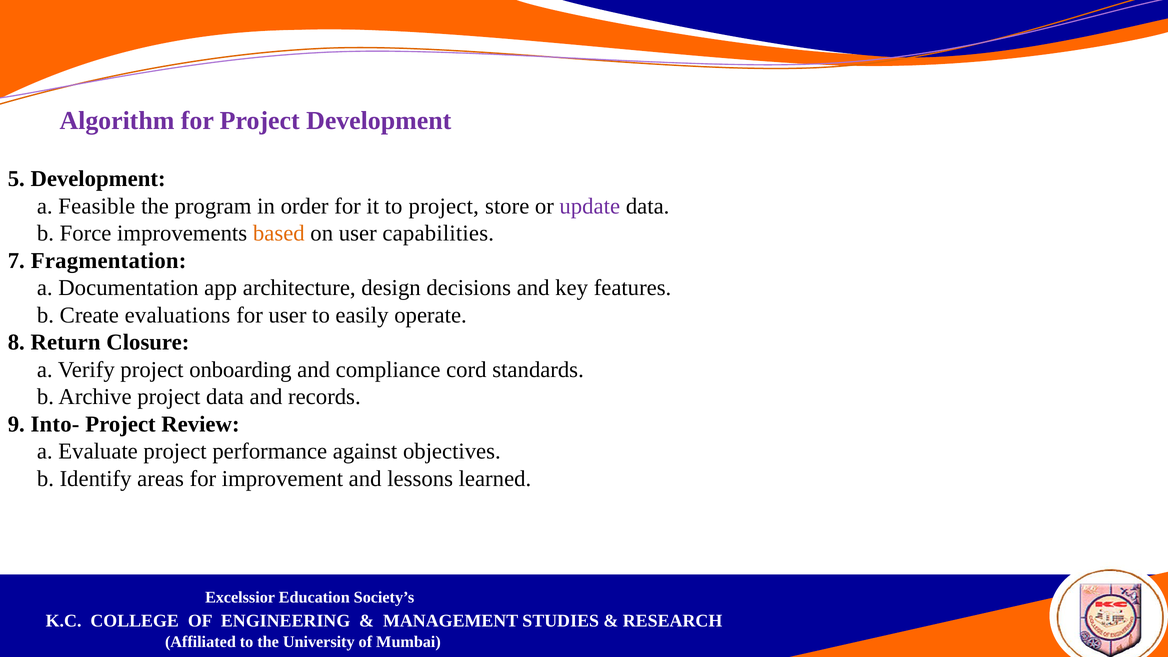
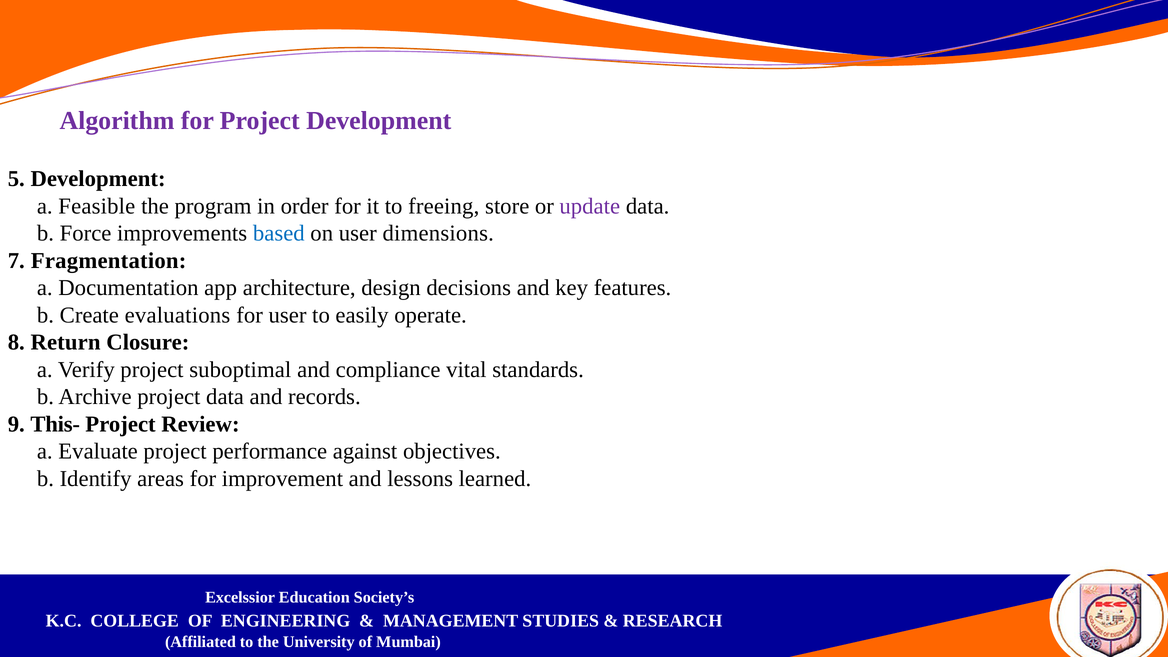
to project: project -> freeing
based colour: orange -> blue
capabilities: capabilities -> dimensions
onboarding: onboarding -> suboptimal
cord: cord -> vital
Into-: Into- -> This-
